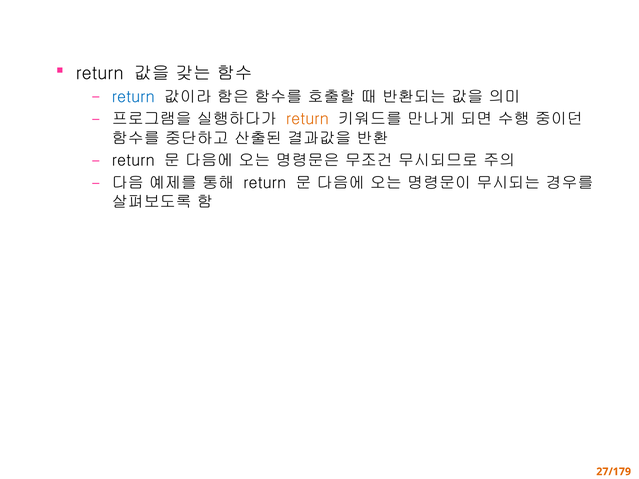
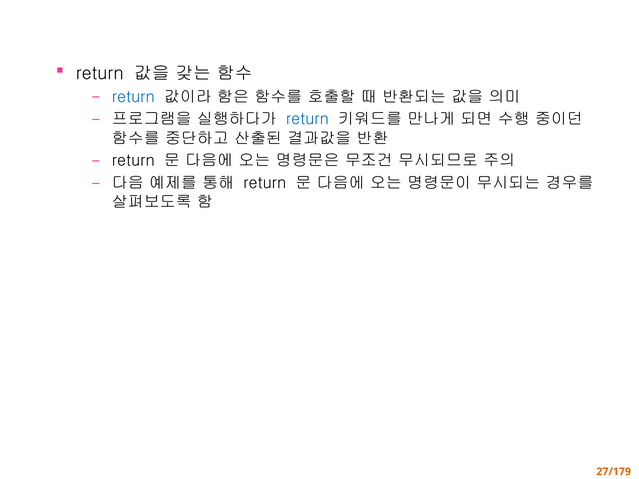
return at (307, 119) colour: orange -> blue
